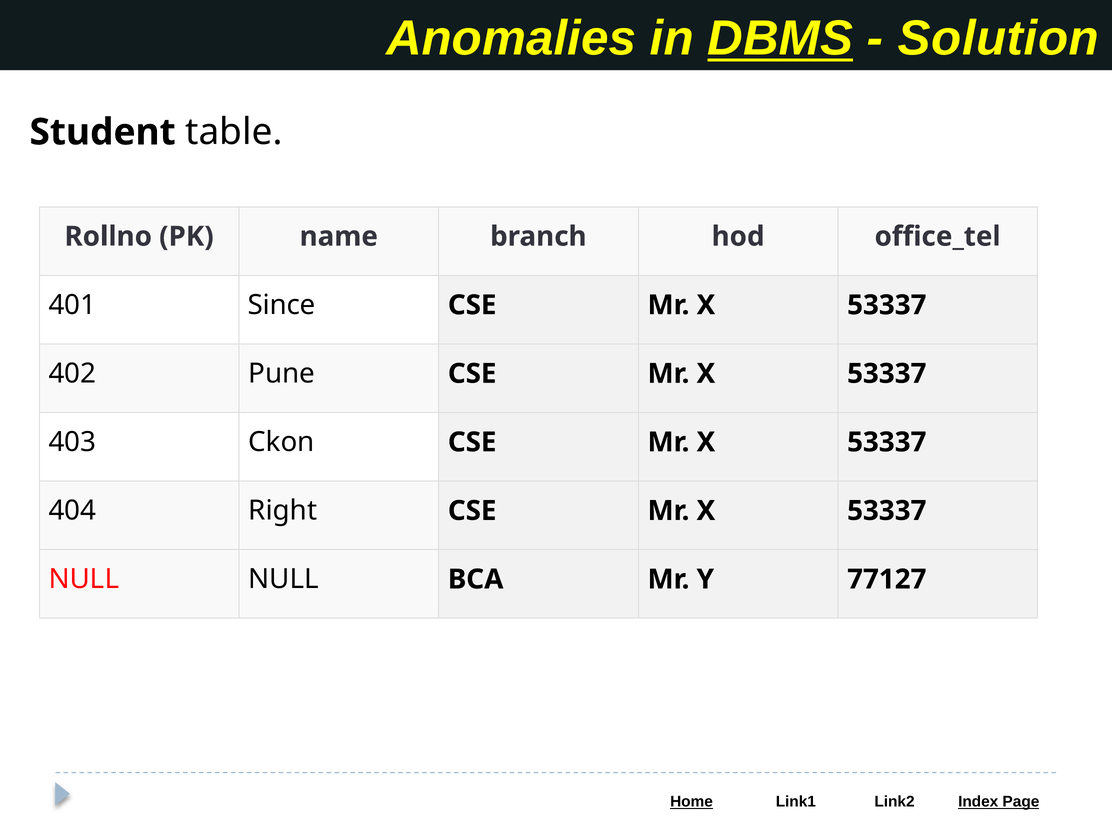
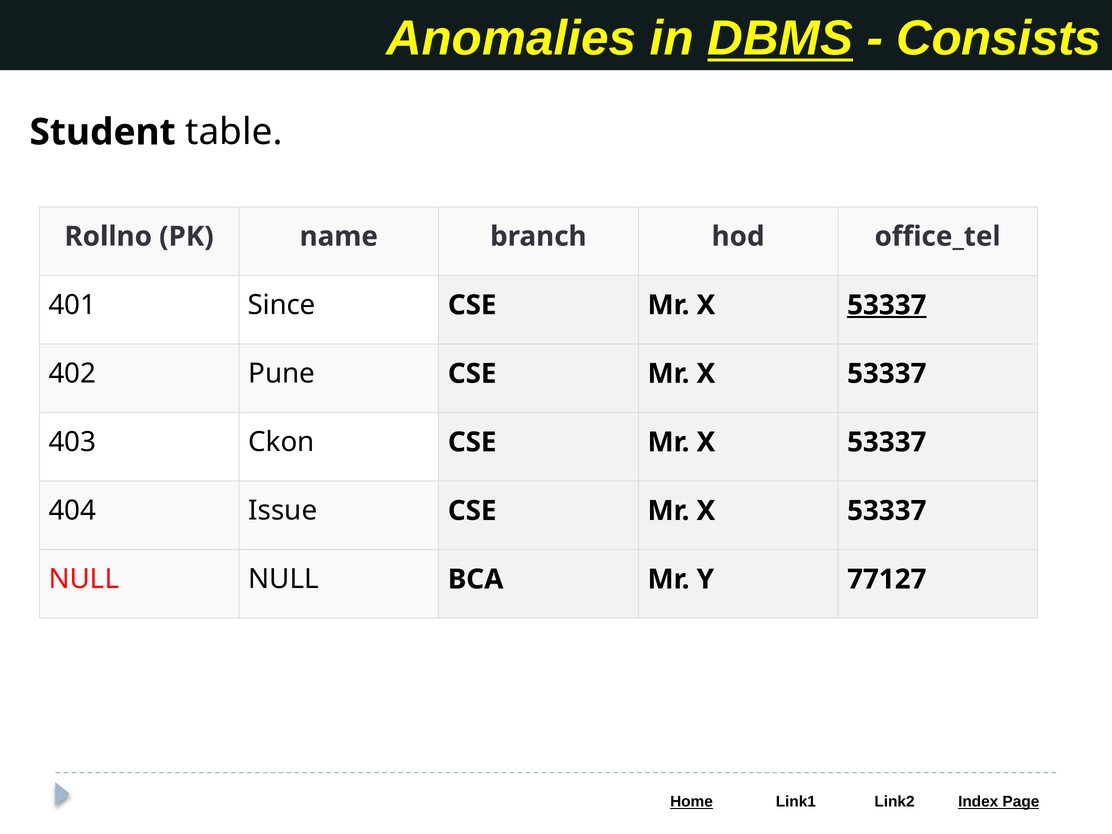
Solution: Solution -> Consists
53337 at (887, 305) underline: none -> present
Right: Right -> Issue
